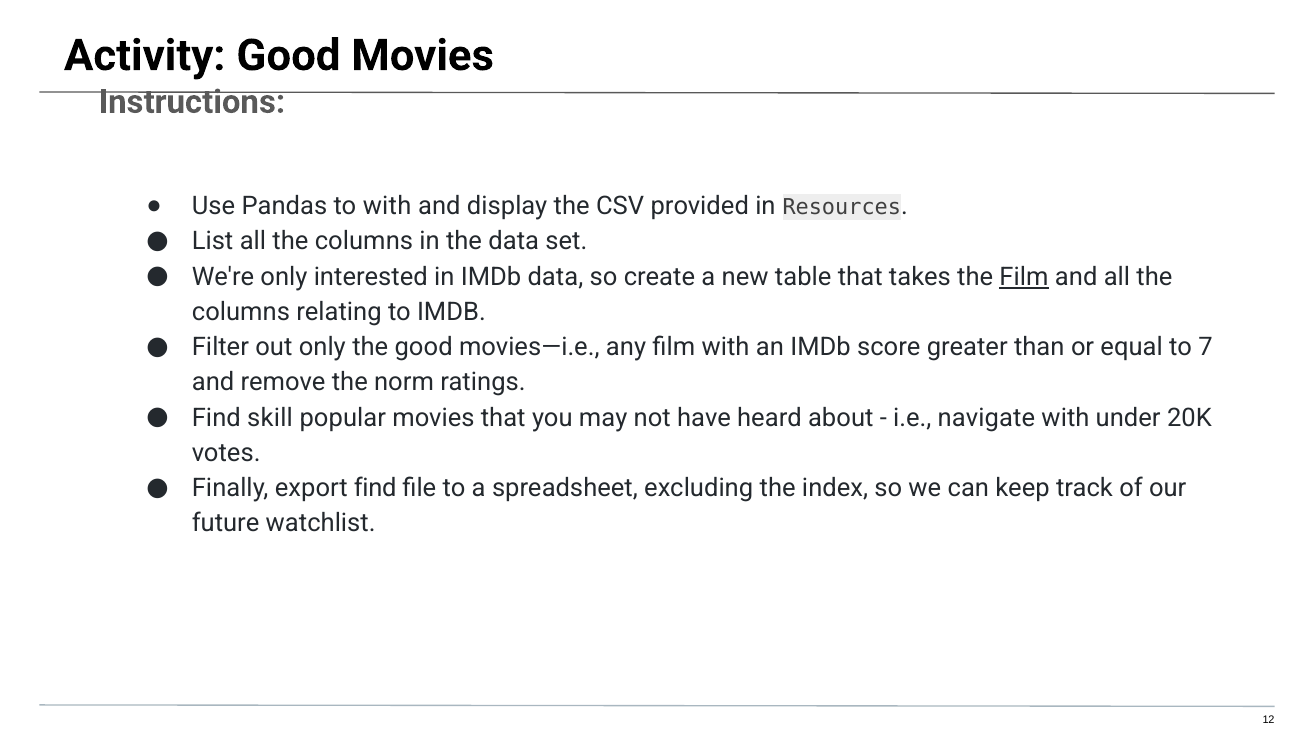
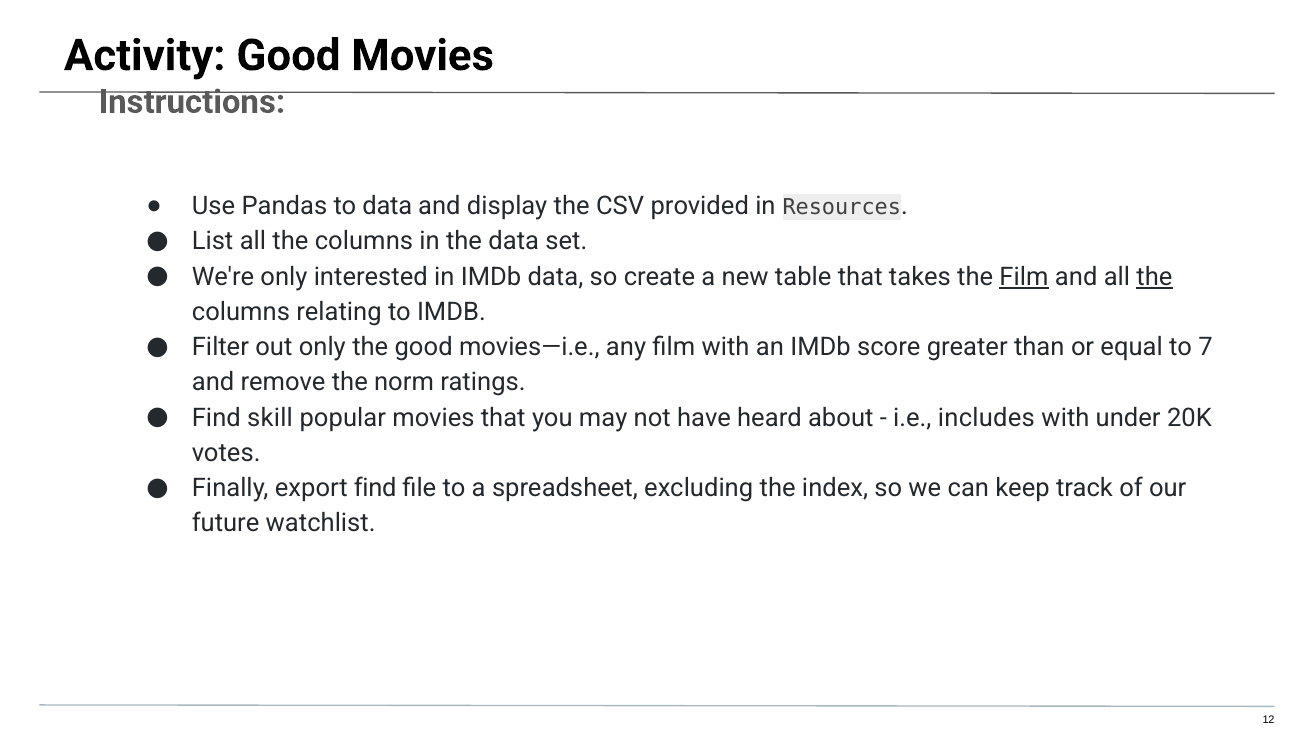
to with: with -> data
the at (1154, 277) underline: none -> present
navigate: navigate -> includes
